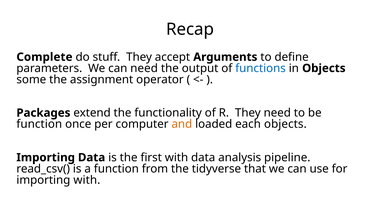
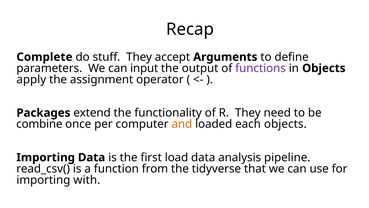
can need: need -> input
functions colour: blue -> purple
some: some -> apply
function at (39, 124): function -> combine
first with: with -> load
